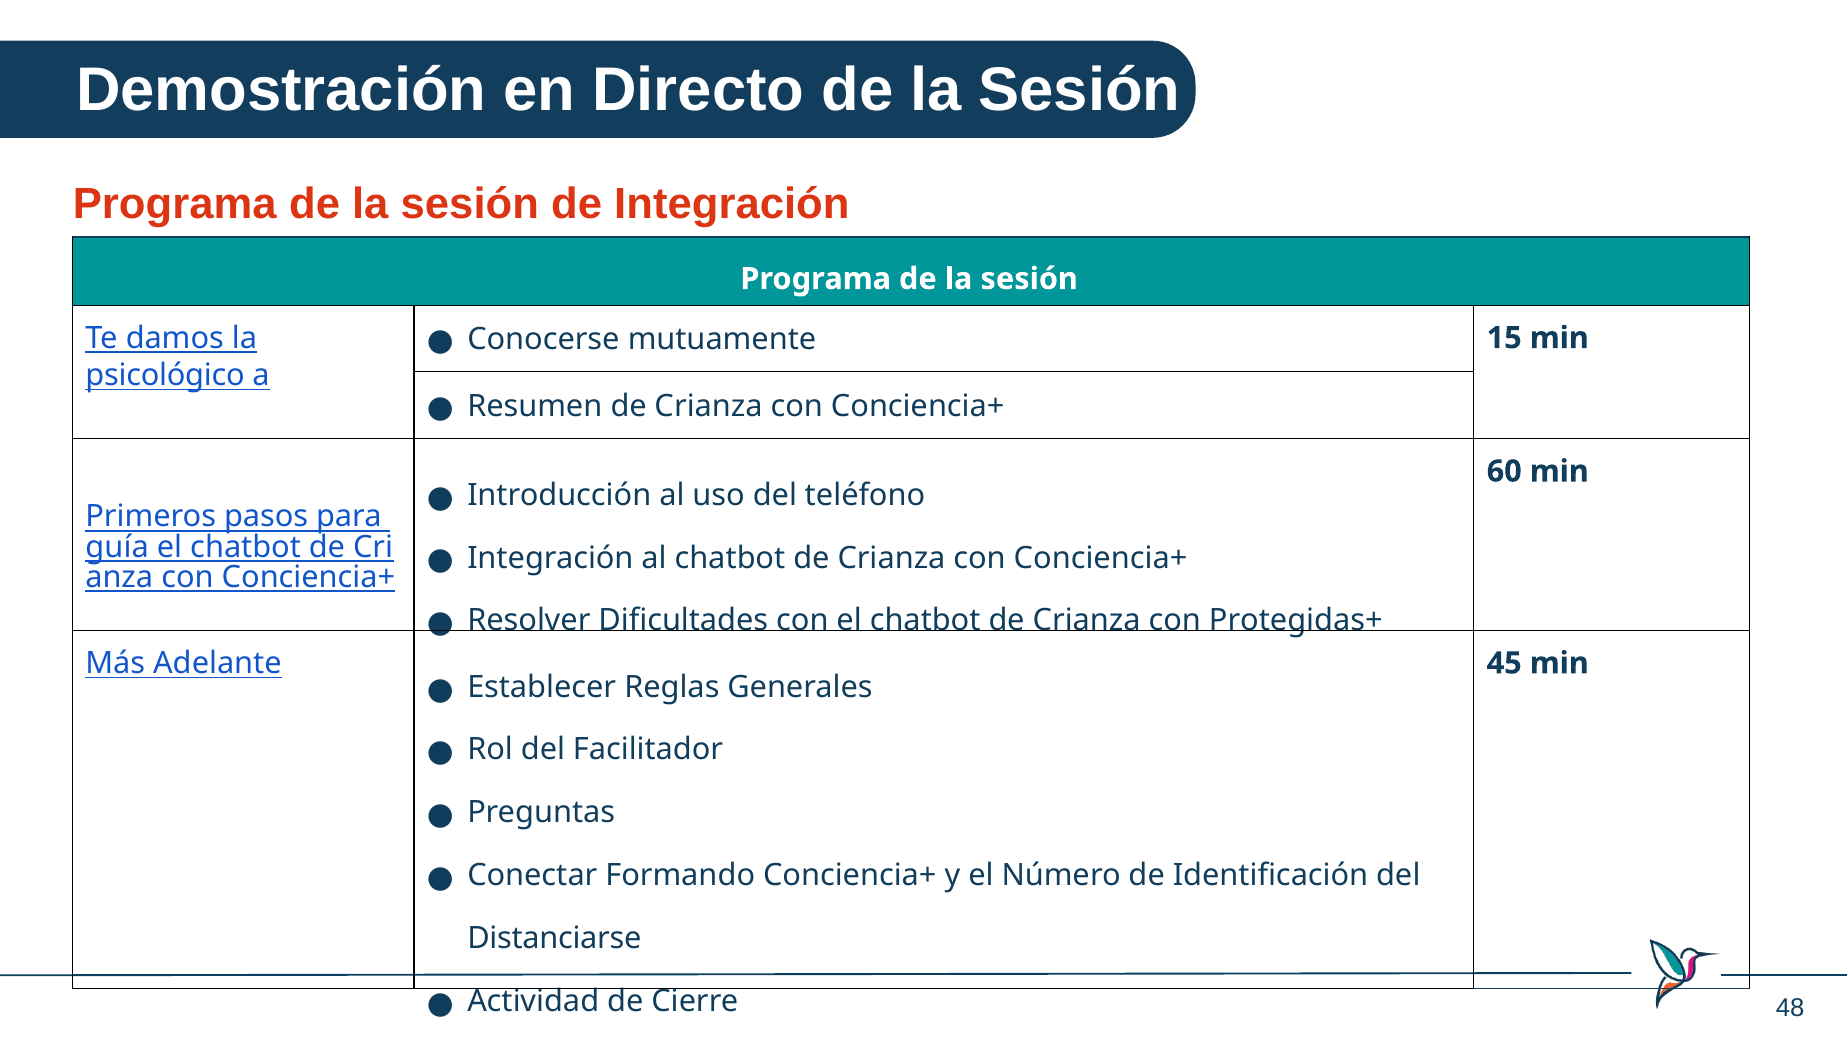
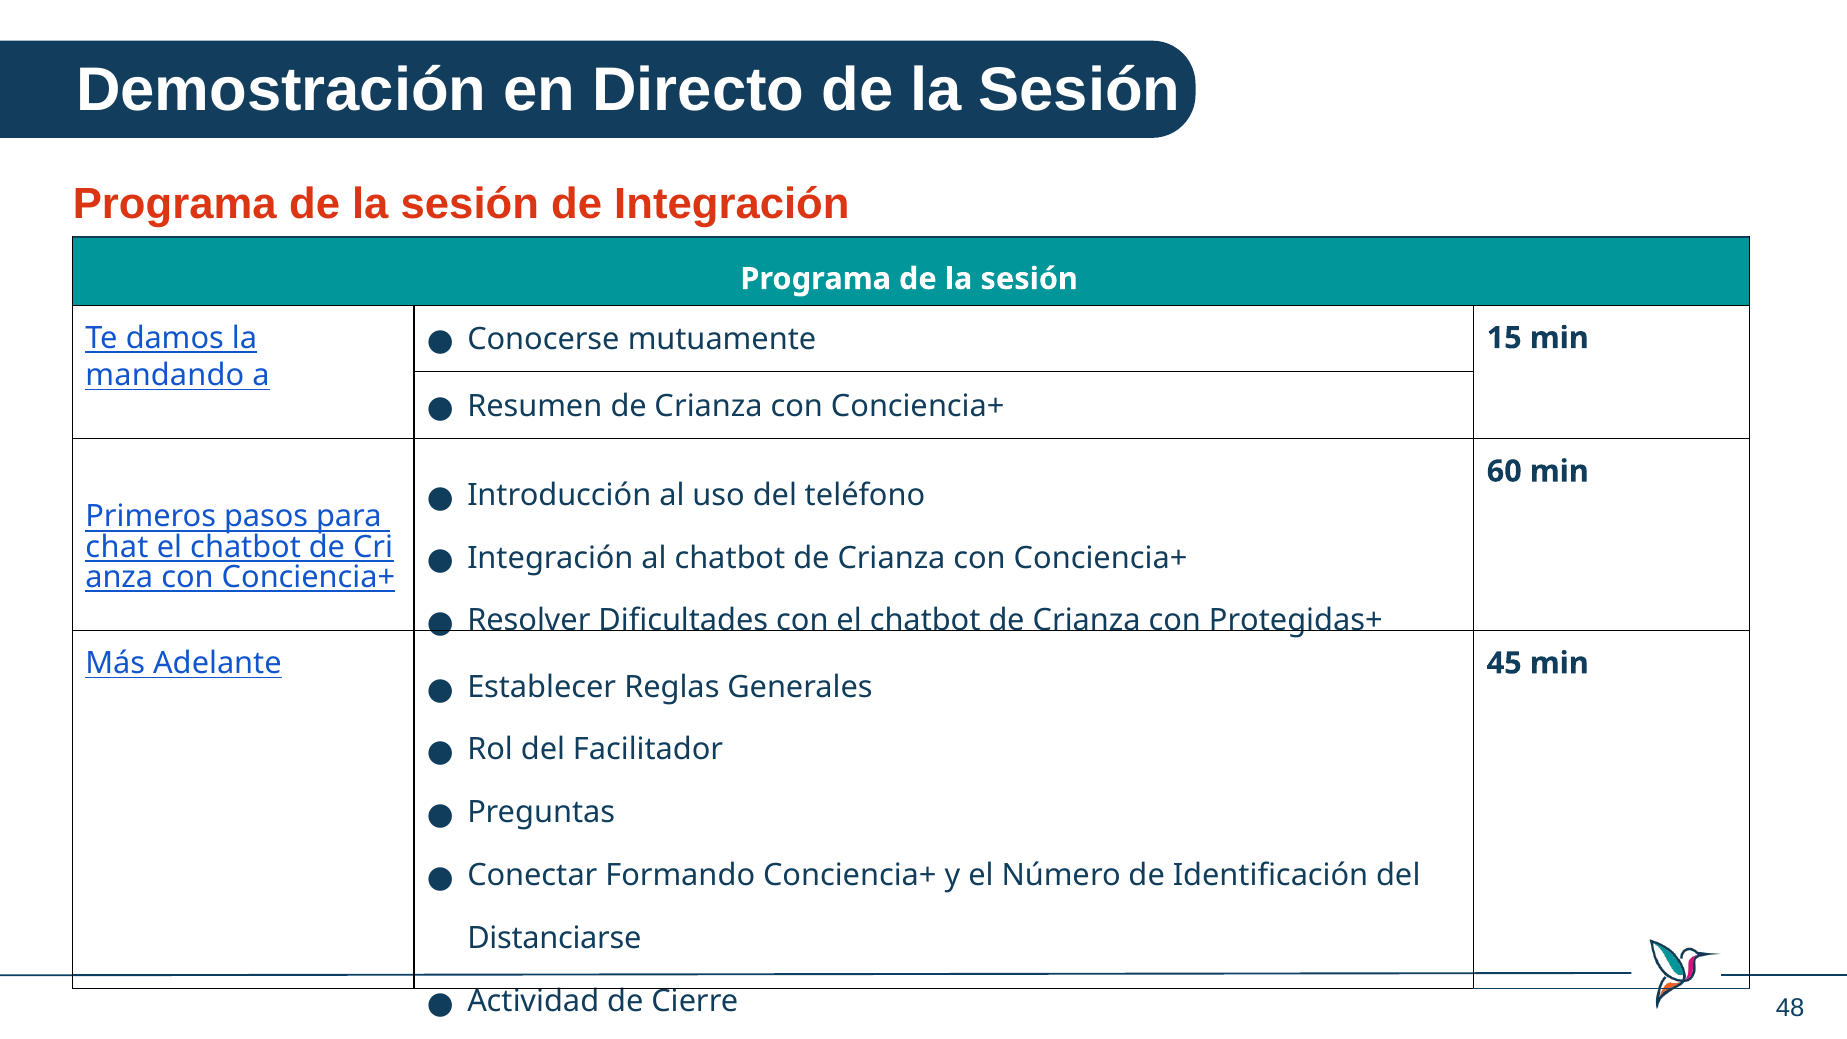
psicológico: psicológico -> mandando
guía: guía -> chat
